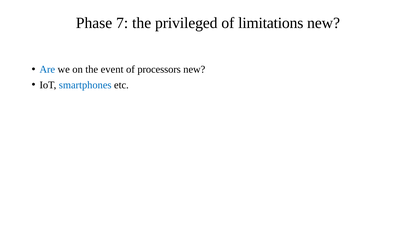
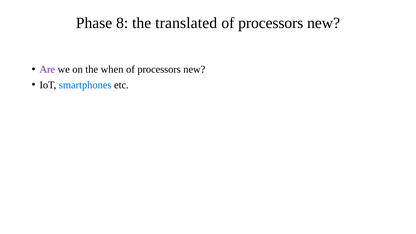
7: 7 -> 8
privileged: privileged -> translated
limitations at (271, 23): limitations -> processors
Are colour: blue -> purple
event: event -> when
